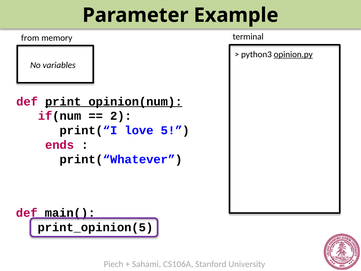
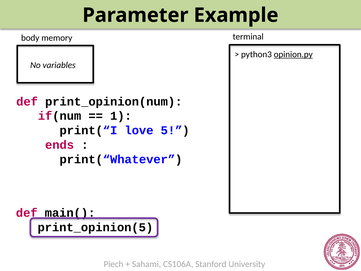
from: from -> body
print_opinion(num underline: present -> none
2: 2 -> 1
